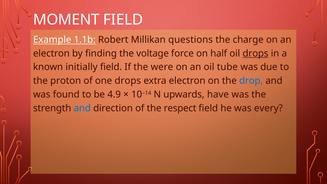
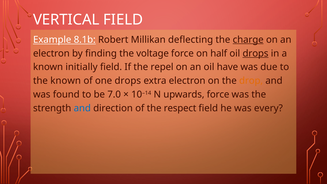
MOMENT: MOMENT -> VERTICAL
1.1b: 1.1b -> 8.1b
questions: questions -> deflecting
charge underline: none -> present
were: were -> repel
tube: tube -> have
the proton: proton -> known
drop colour: blue -> orange
4.9: 4.9 -> 7.0
upwards have: have -> force
